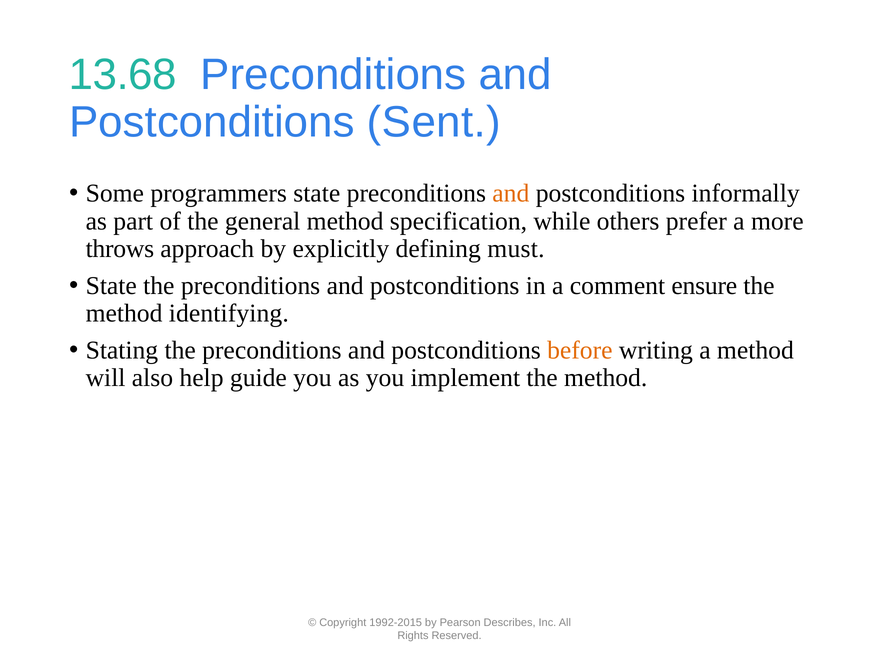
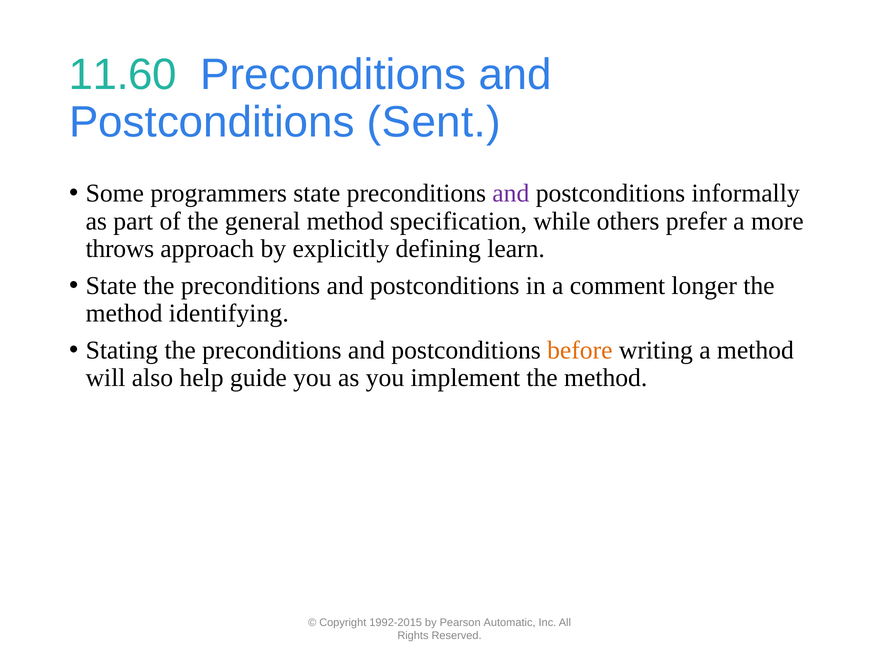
13.68: 13.68 -> 11.60
and at (511, 194) colour: orange -> purple
must: must -> learn
ensure: ensure -> longer
Describes: Describes -> Automatic
